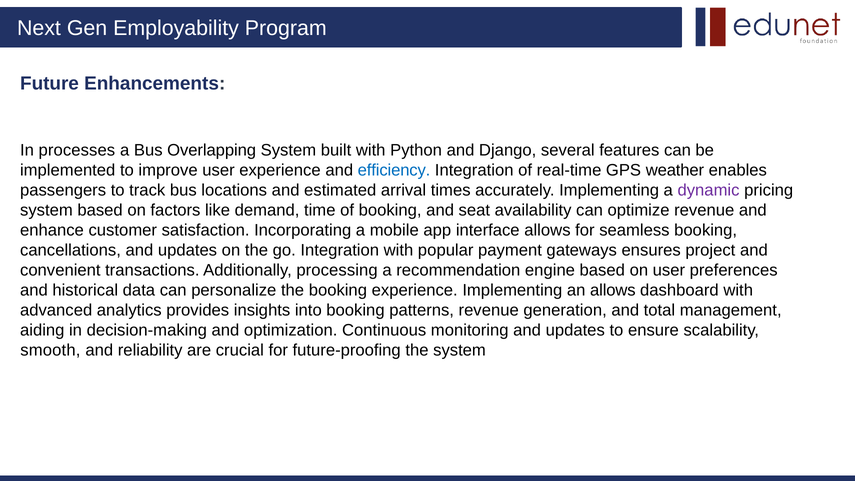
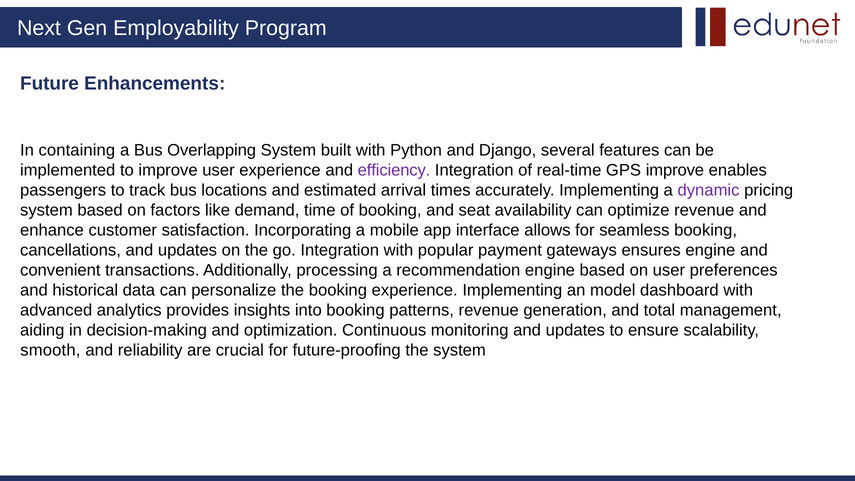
processes: processes -> containing
efficiency colour: blue -> purple
GPS weather: weather -> improve
ensures project: project -> engine
an allows: allows -> model
